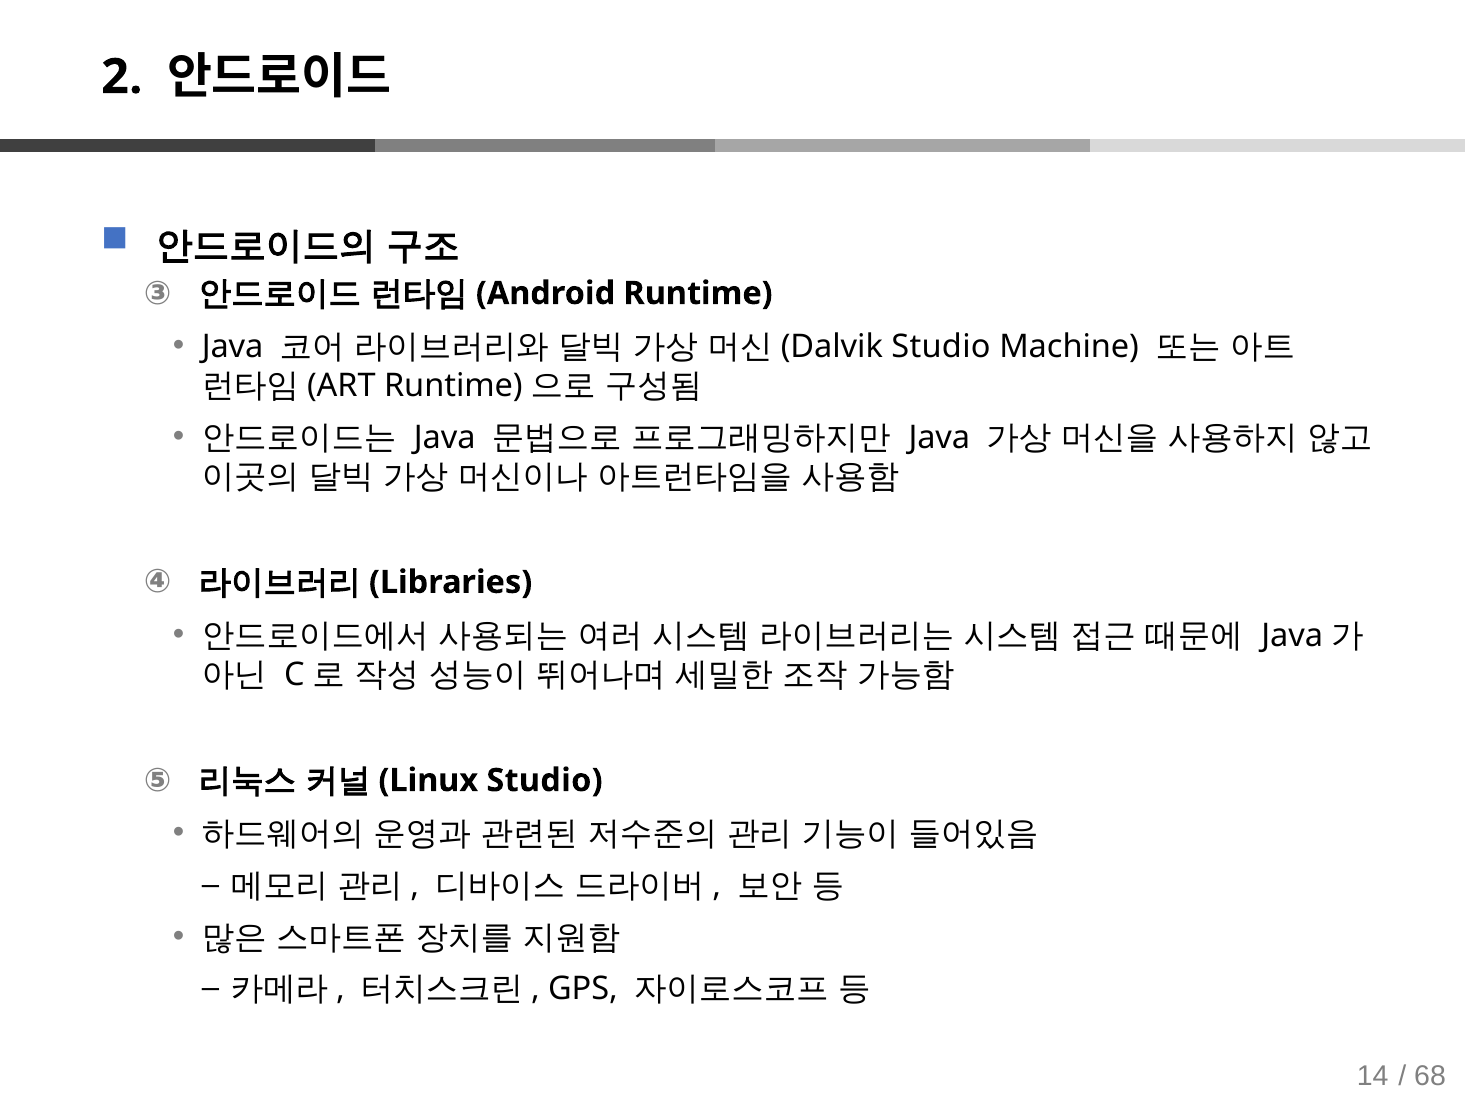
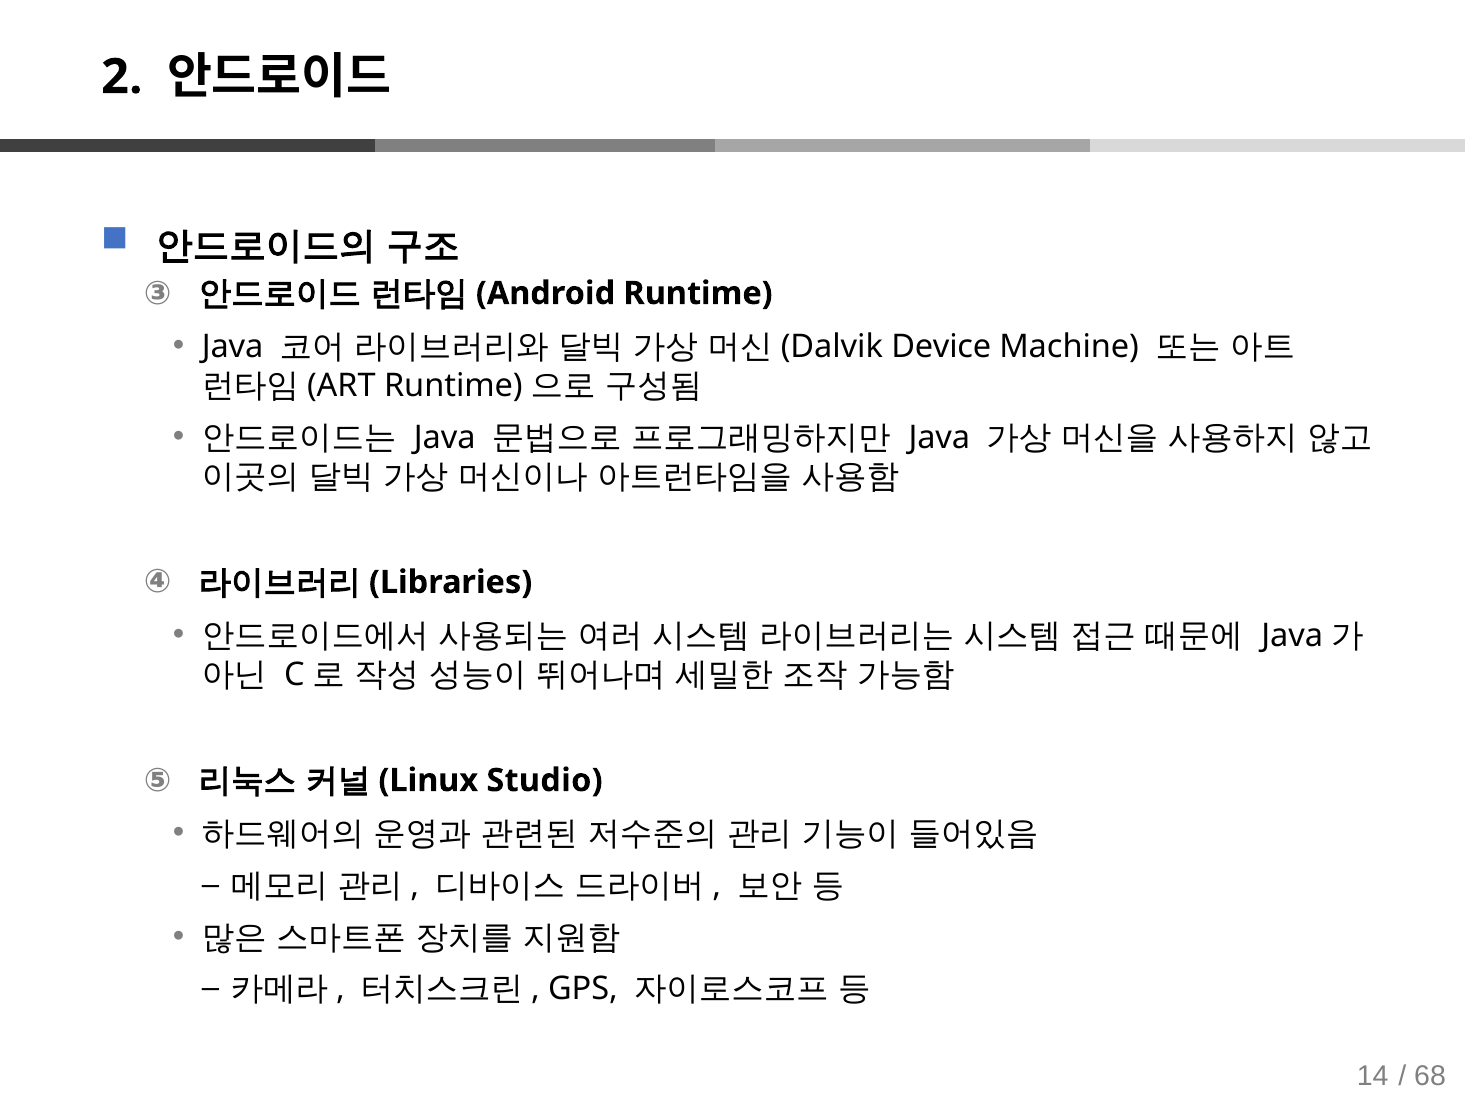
Studio at (941, 347): Studio -> Device
